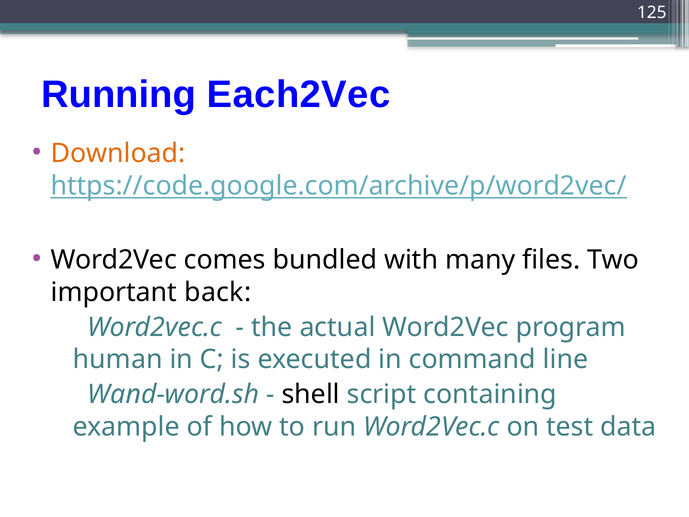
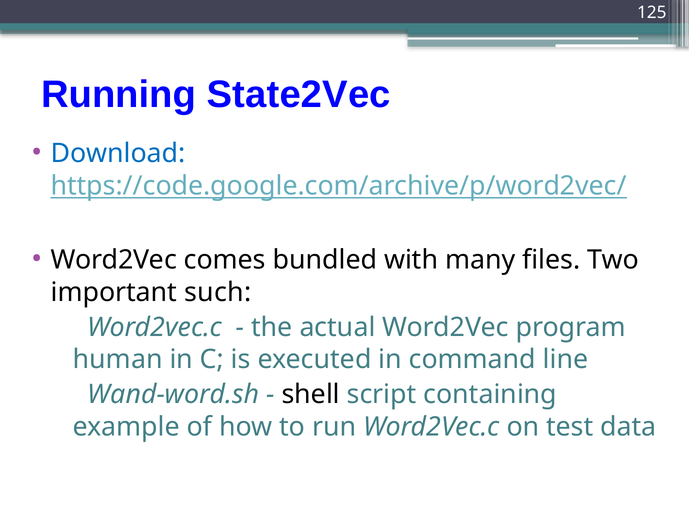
Each2Vec: Each2Vec -> State2Vec
Download colour: orange -> blue
back: back -> such
